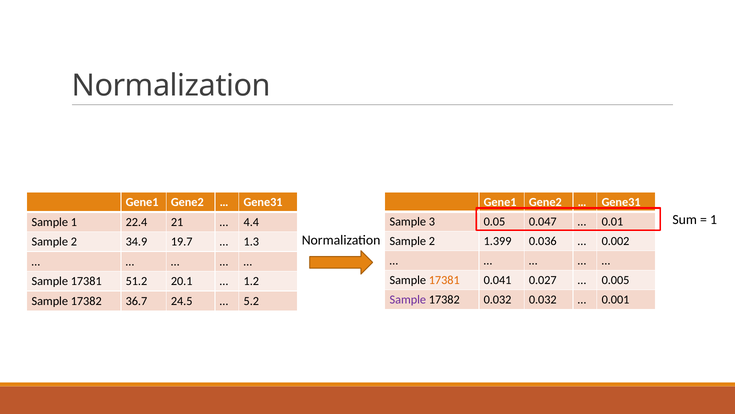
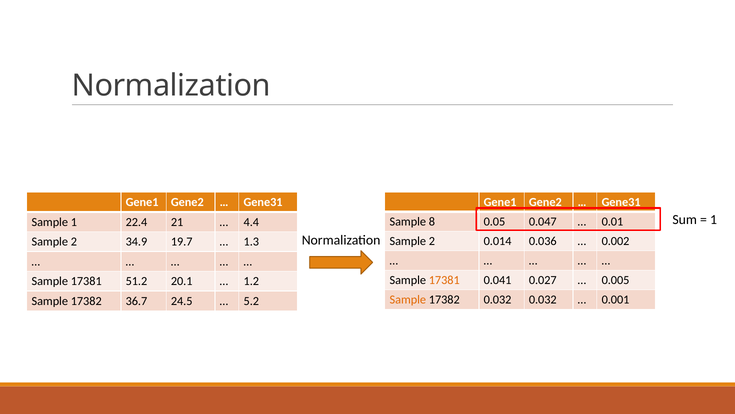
3: 3 -> 8
1.399: 1.399 -> 0.014
Sample at (408, 299) colour: purple -> orange
